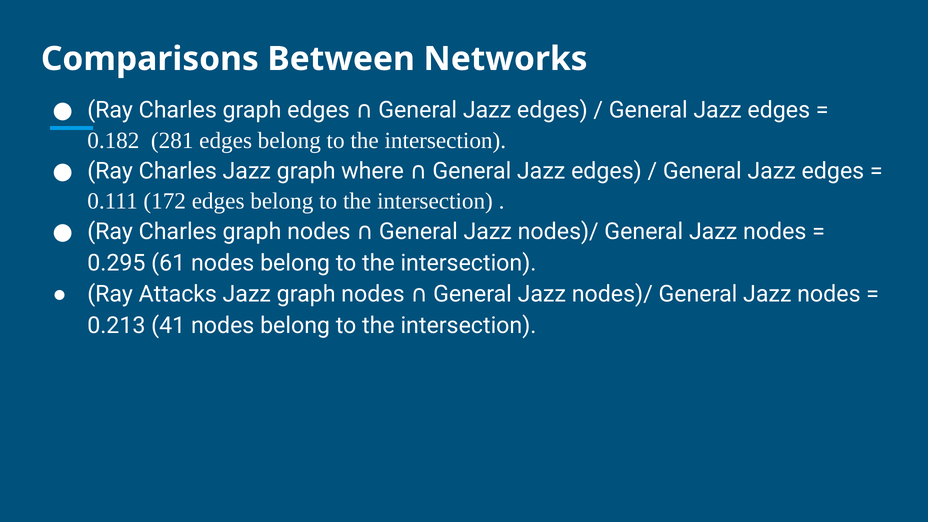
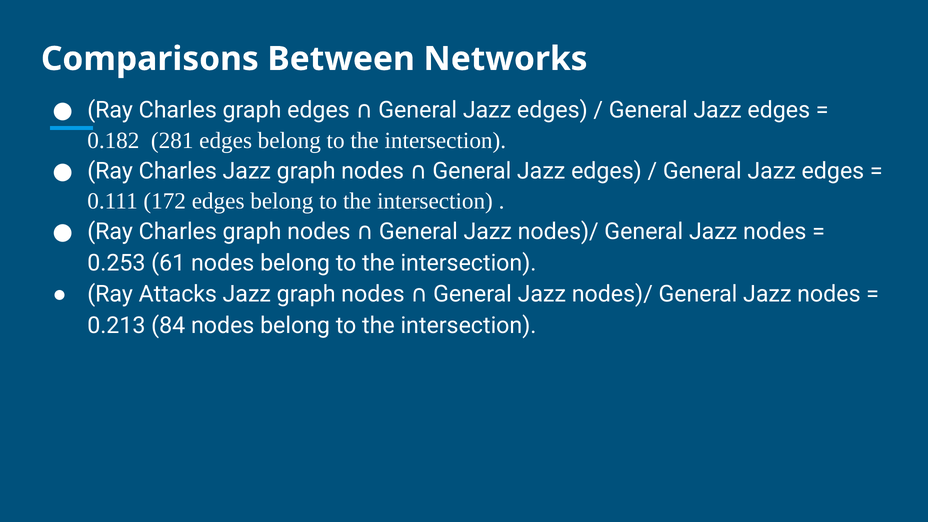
Charles Jazz graph where: where -> nodes
0.295: 0.295 -> 0.253
41: 41 -> 84
